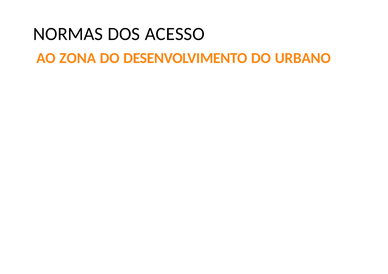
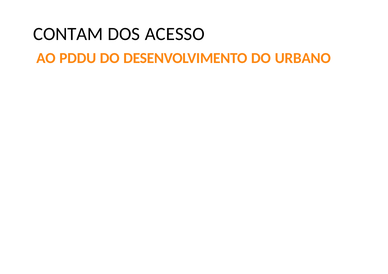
NORMAS: NORMAS -> CONTAM
ZONA: ZONA -> PDDU
